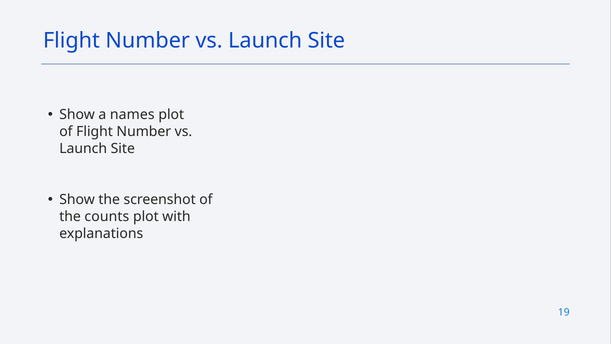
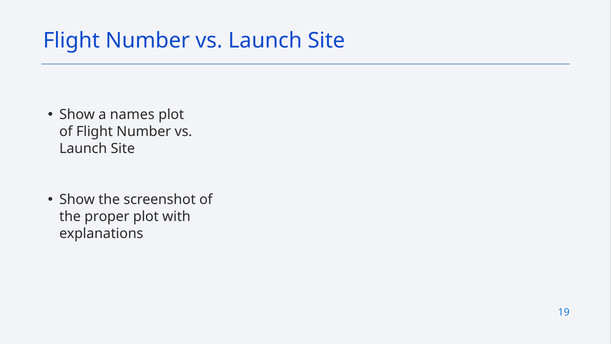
counts: counts -> proper
